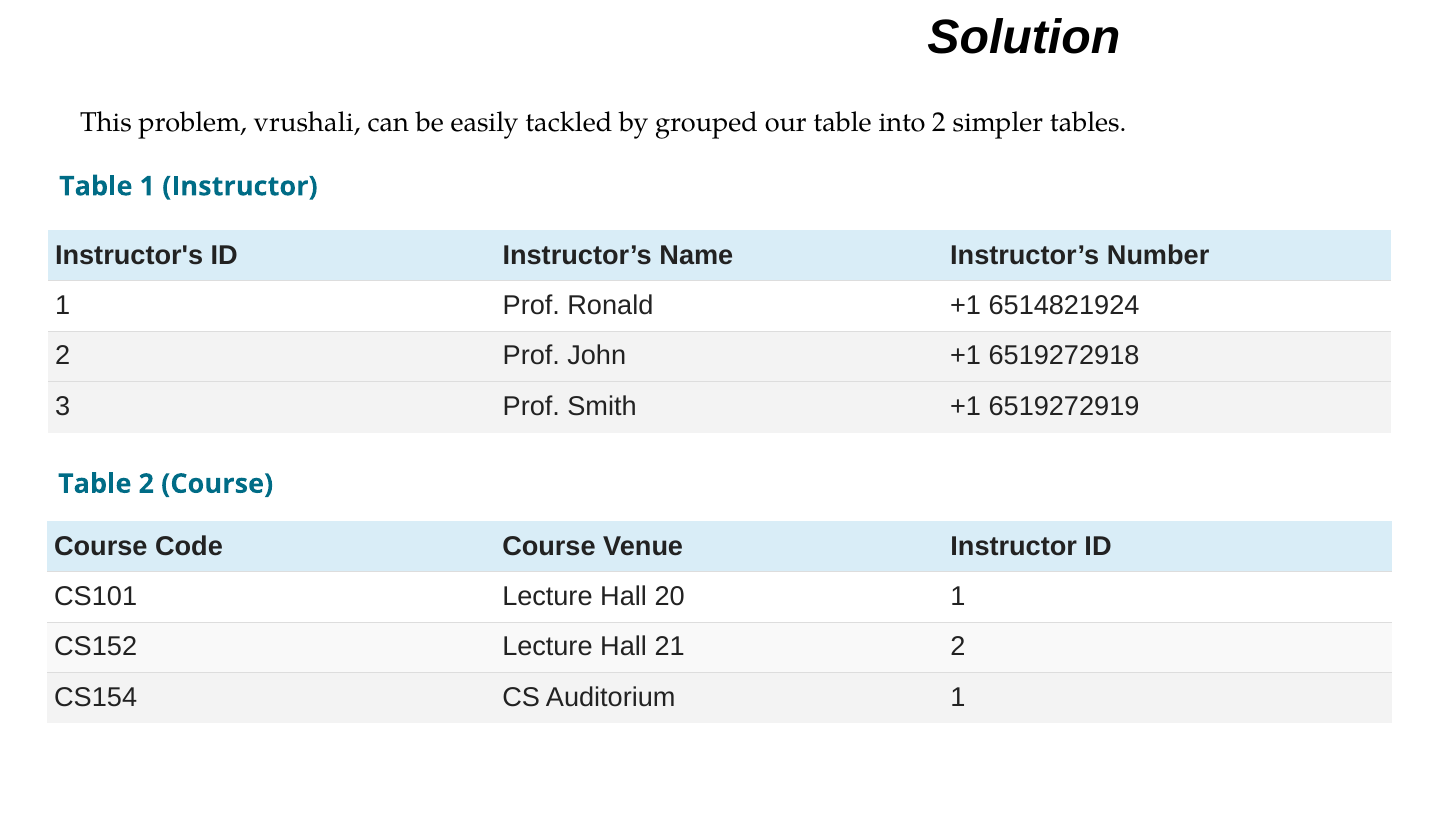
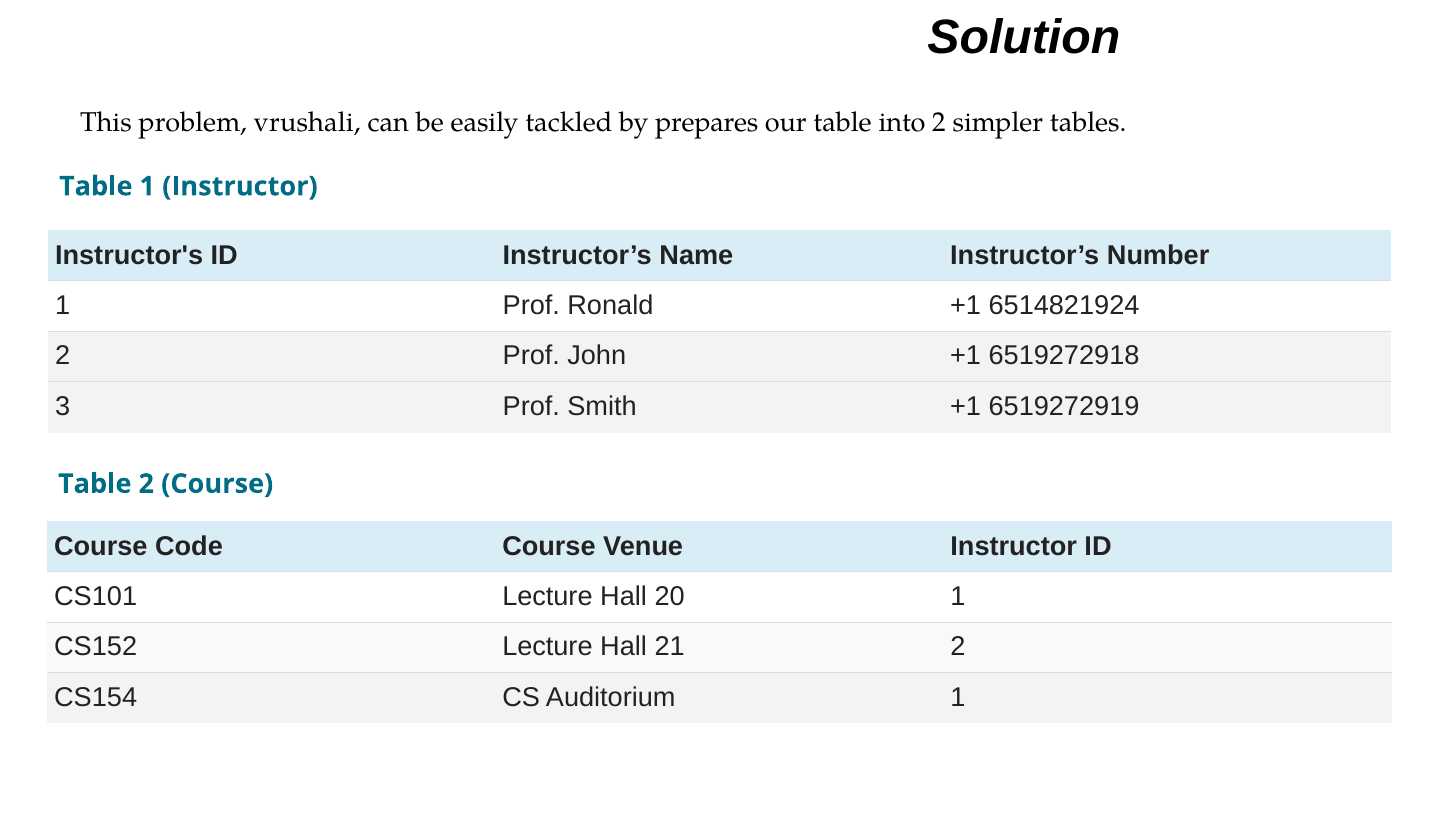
grouped: grouped -> prepares
